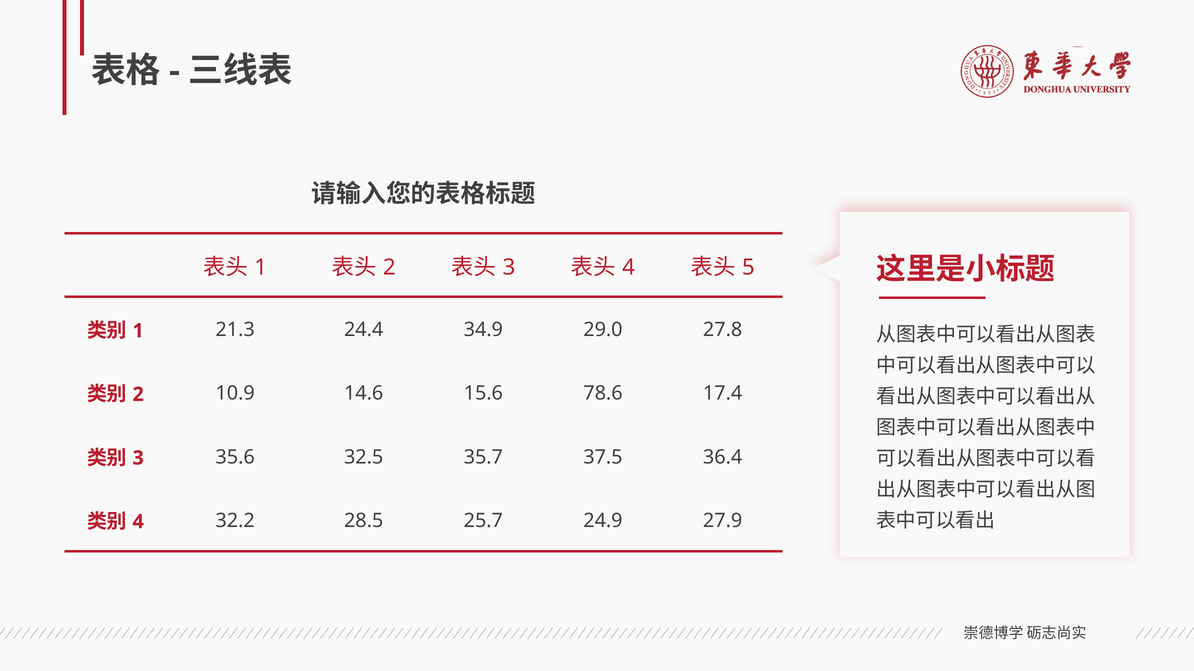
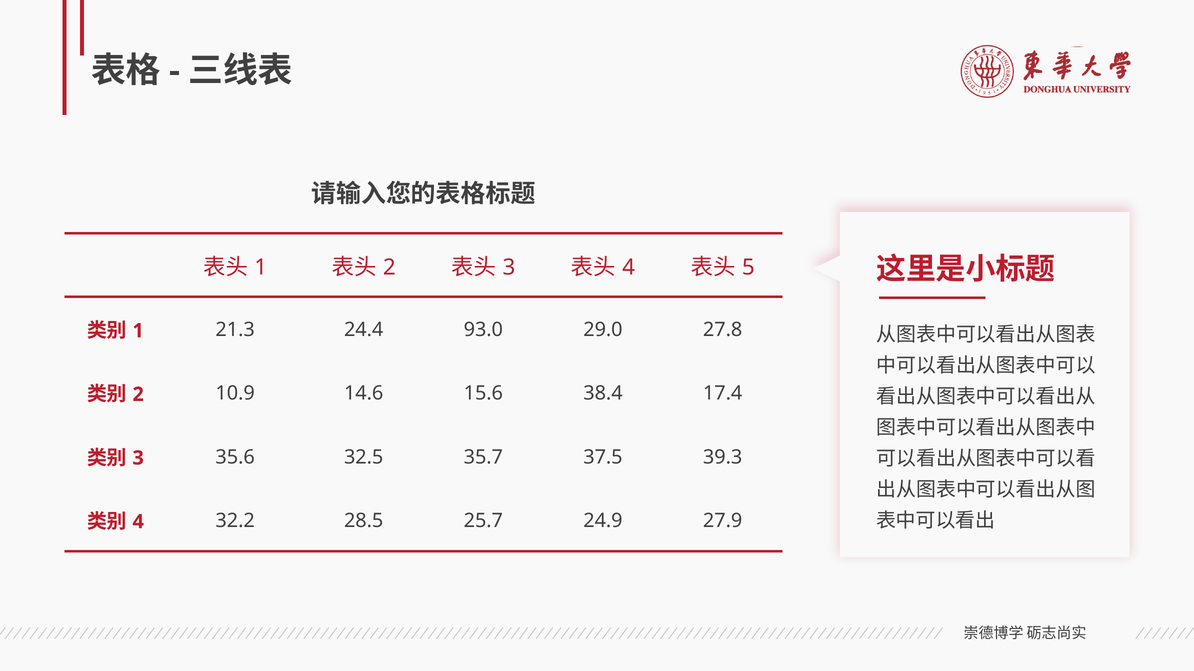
34.9: 34.9 -> 93.0
78.6: 78.6 -> 38.4
36.4: 36.4 -> 39.3
